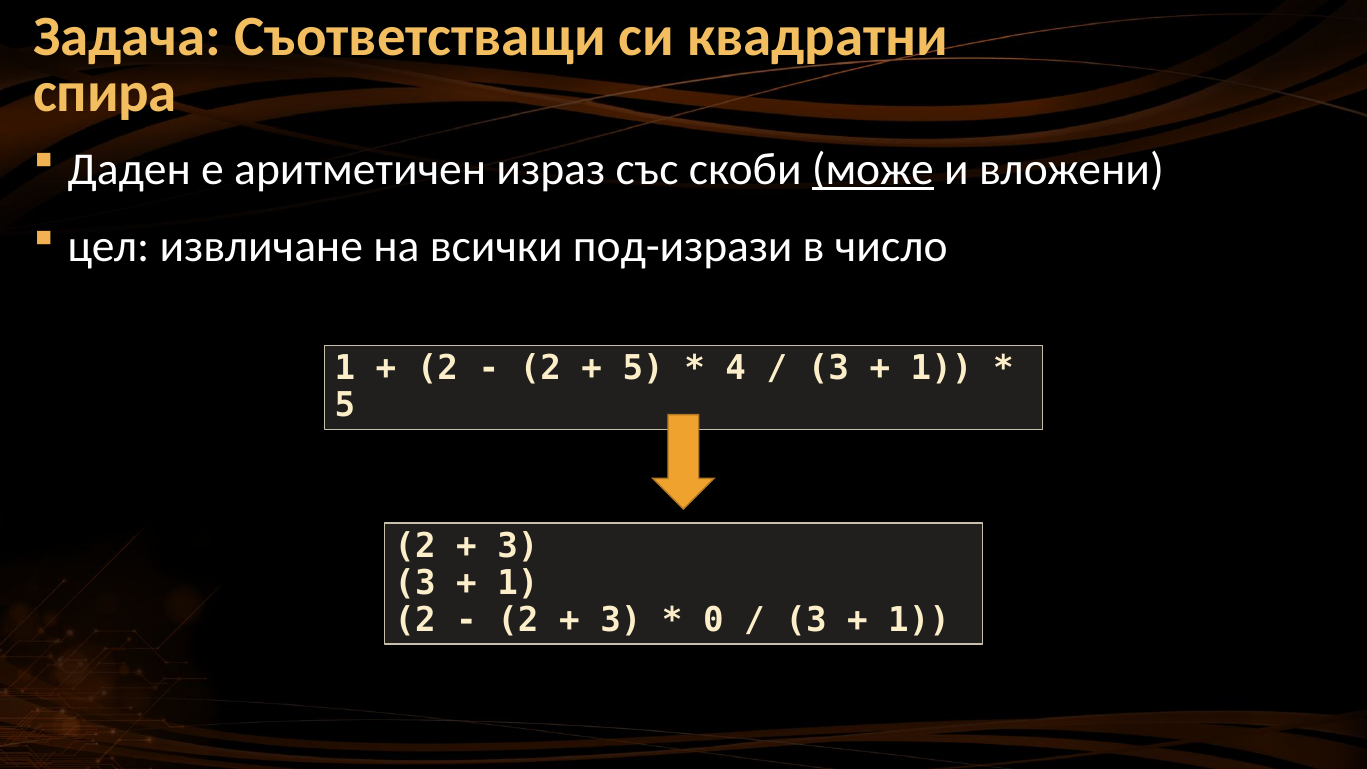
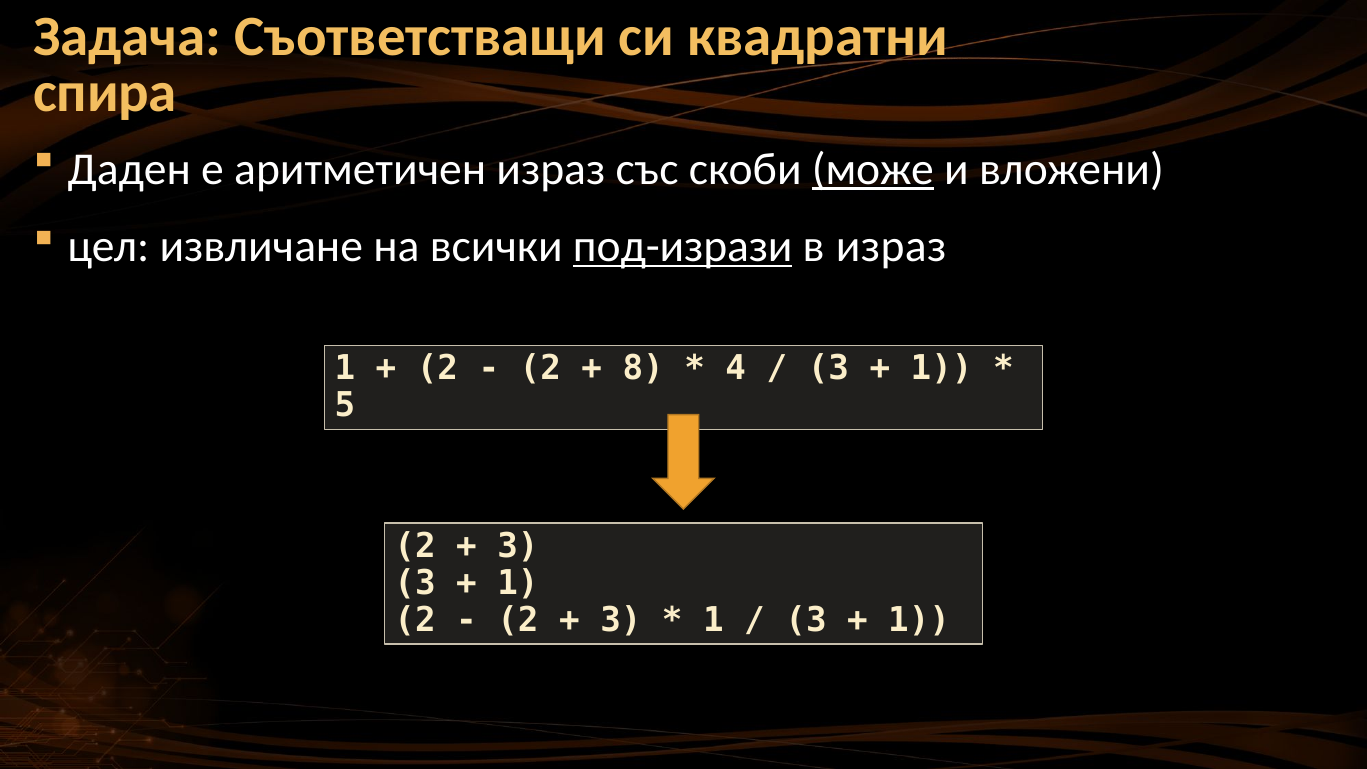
под-изрази underline: none -> present
в число: число -> израз
5 at (643, 369): 5 -> 8
0 at (713, 620): 0 -> 1
